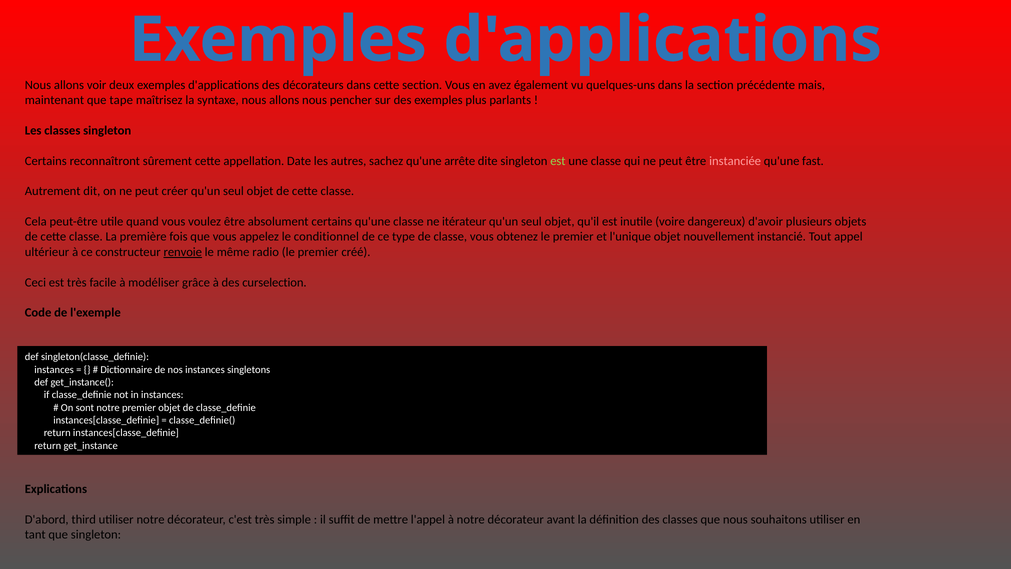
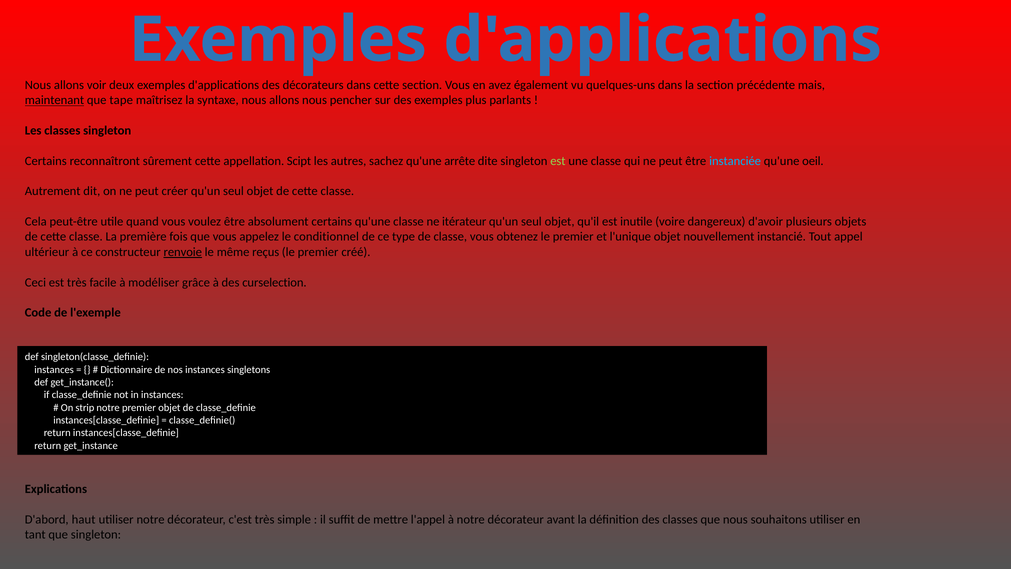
maintenant underline: none -> present
Date: Date -> Scipt
instanciée colour: pink -> light blue
fast: fast -> oeil
radio: radio -> reçus
sont: sont -> strip
third: third -> haut
